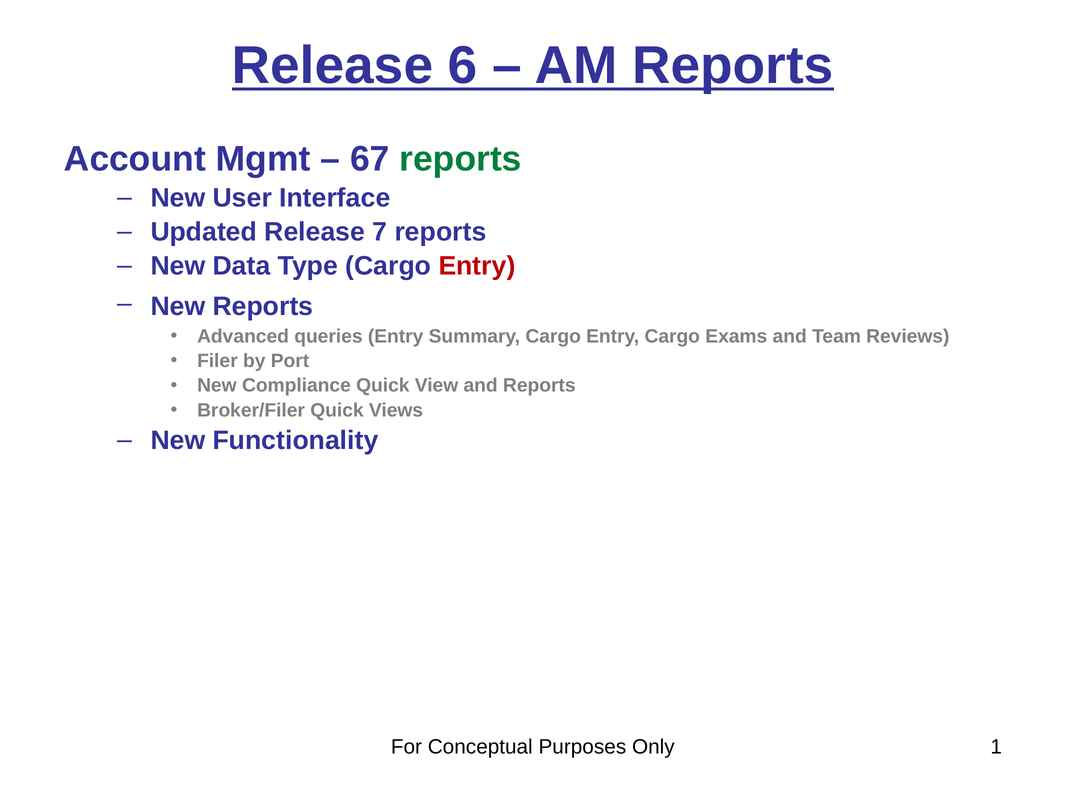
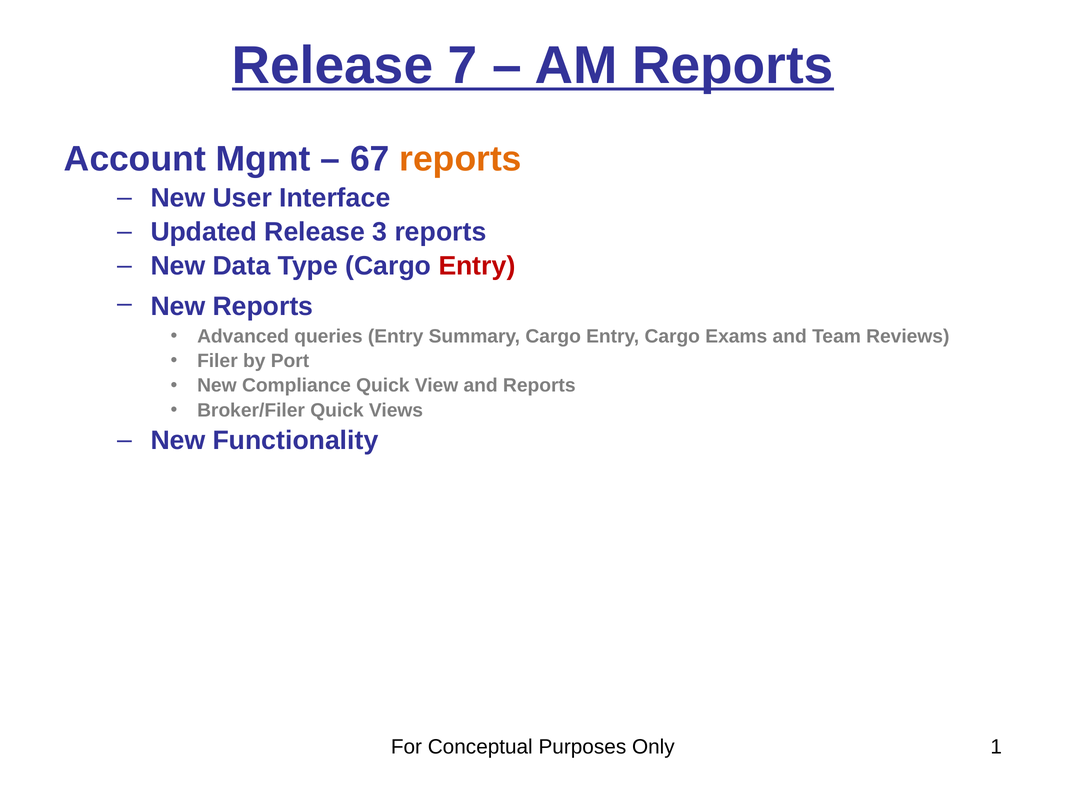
6: 6 -> 7
reports at (460, 159) colour: green -> orange
7: 7 -> 3
